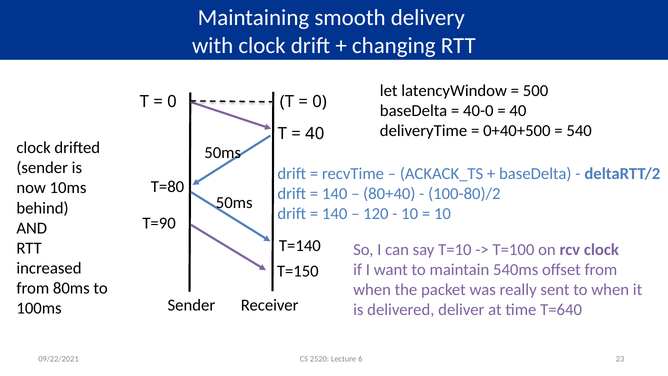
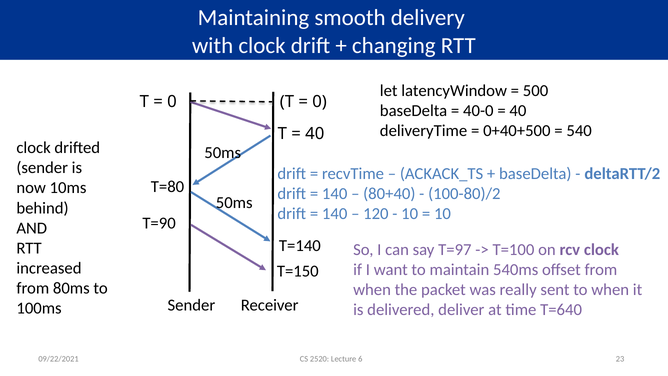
T=10: T=10 -> T=97
